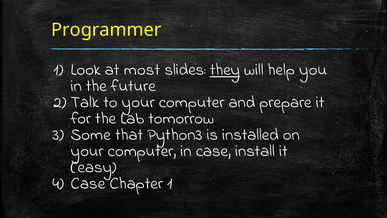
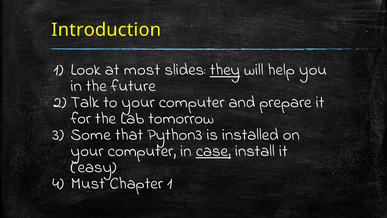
Programmer: Programmer -> Introduction
case at (213, 150) underline: none -> present
Case at (88, 183): Case -> Must
